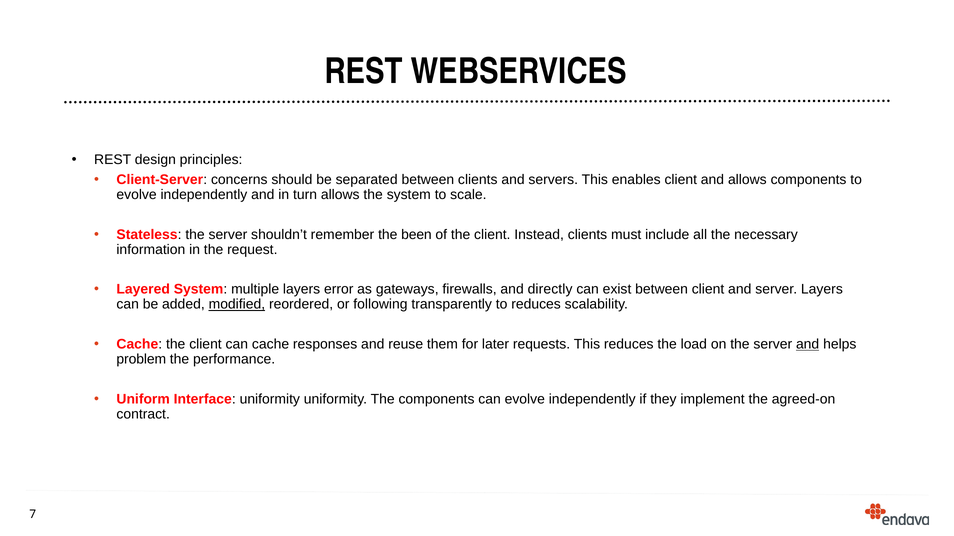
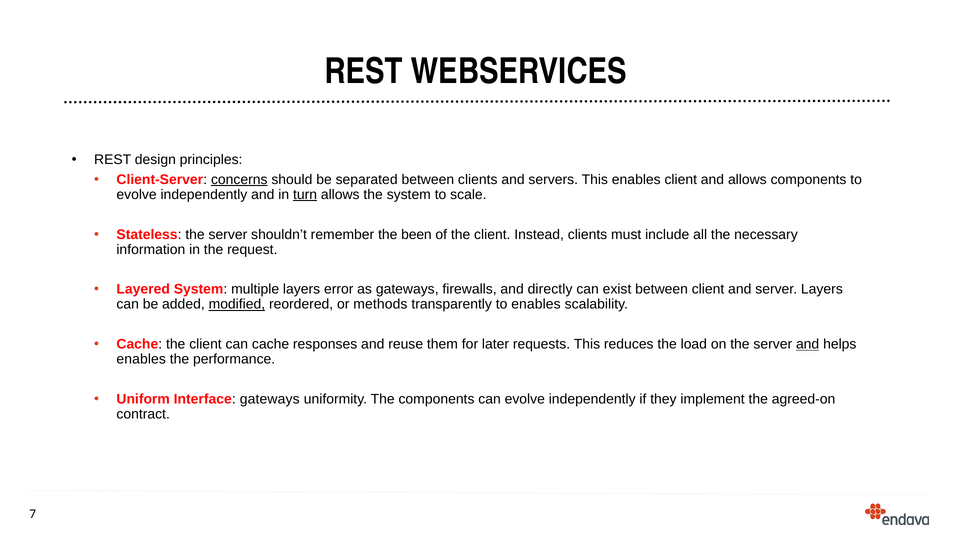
concerns underline: none -> present
turn underline: none -> present
following: following -> methods
to reduces: reduces -> enables
problem at (141, 360): problem -> enables
Interface uniformity: uniformity -> gateways
